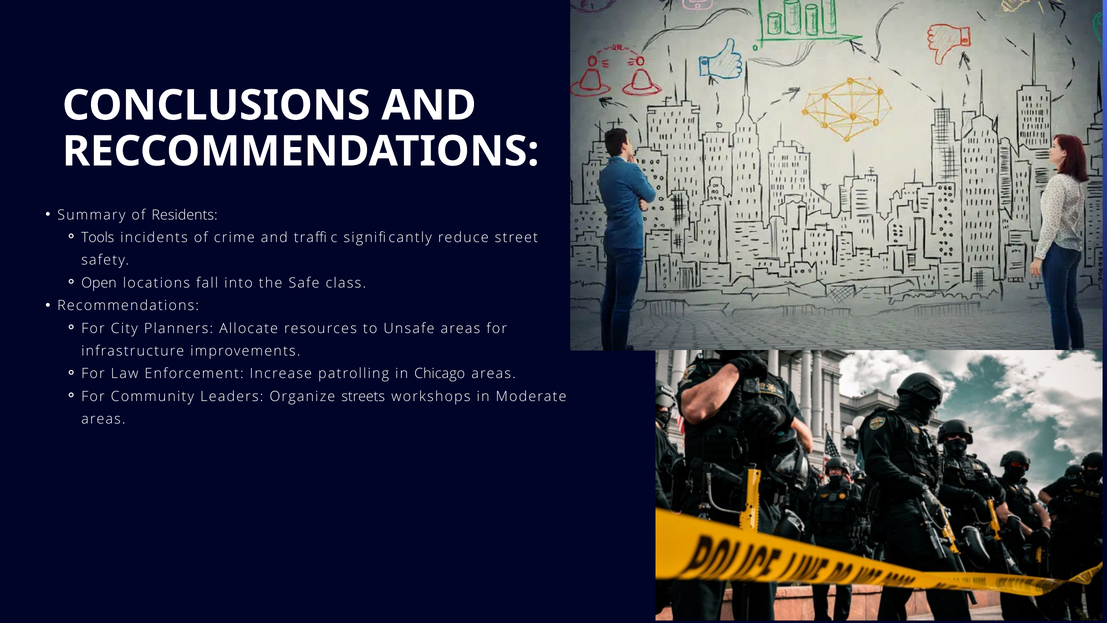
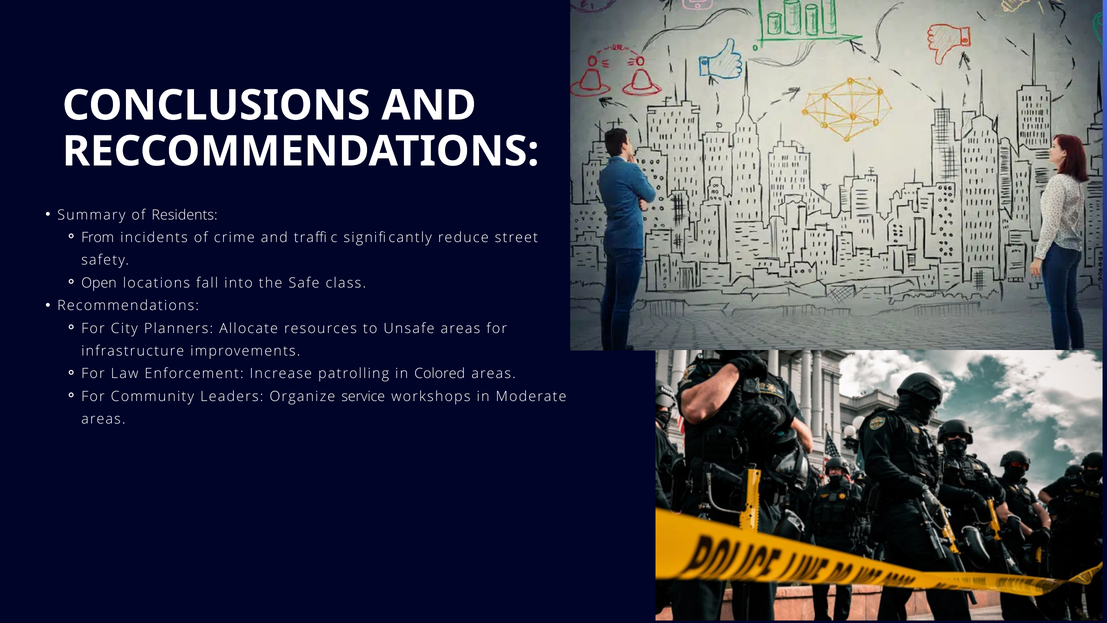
Tools: Tools -> From
Chicago: Chicago -> Colored
streets: streets -> service
